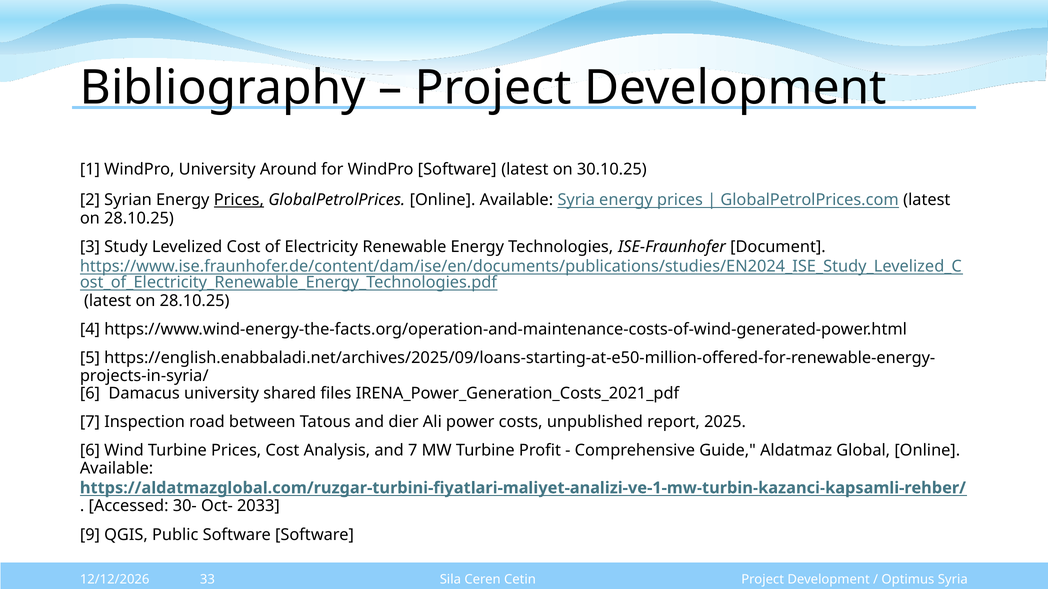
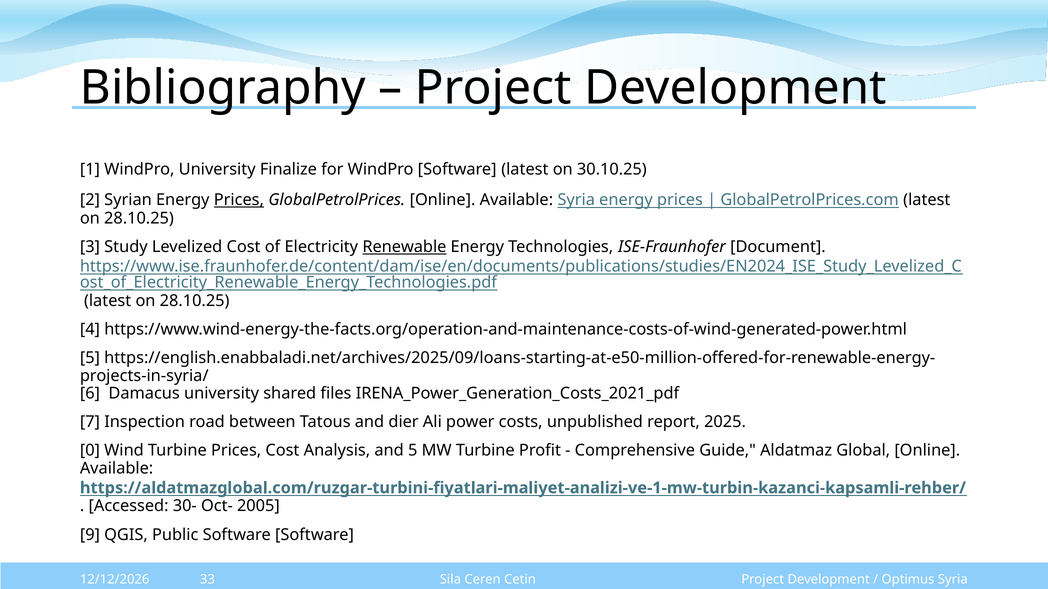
Around: Around -> Finalize
Renewable underline: none -> present
6 at (90, 451): 6 -> 0
and 7: 7 -> 5
2033: 2033 -> 2005
